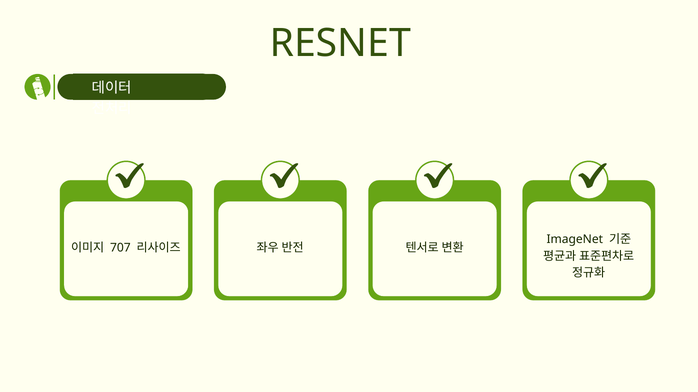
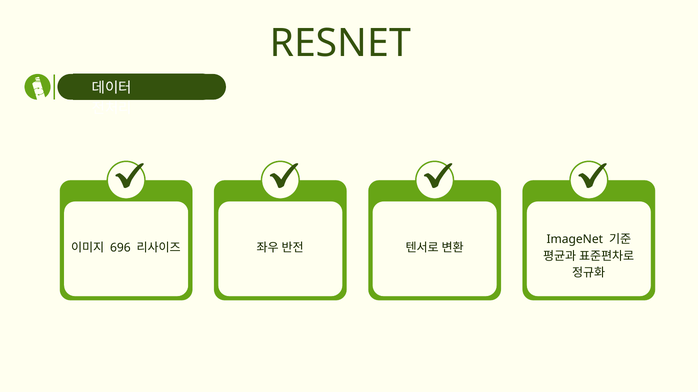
707: 707 -> 696
